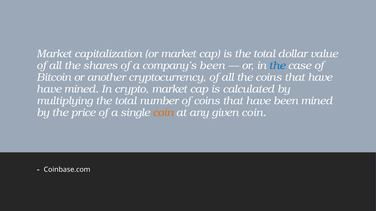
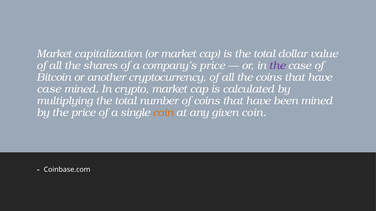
company’s been: been -> price
the at (277, 66) colour: blue -> purple
have at (49, 89): have -> case
